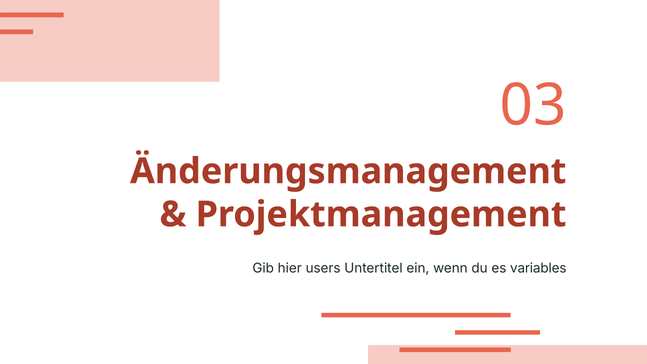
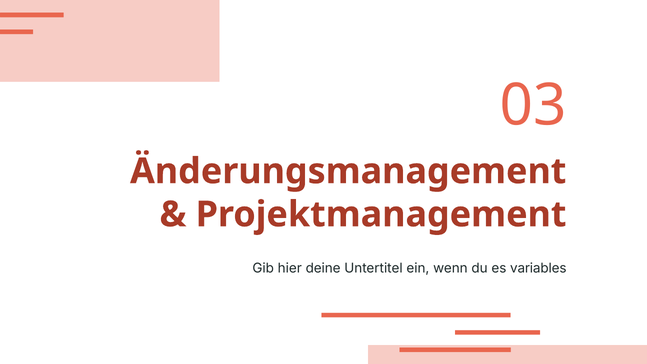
users: users -> deine
